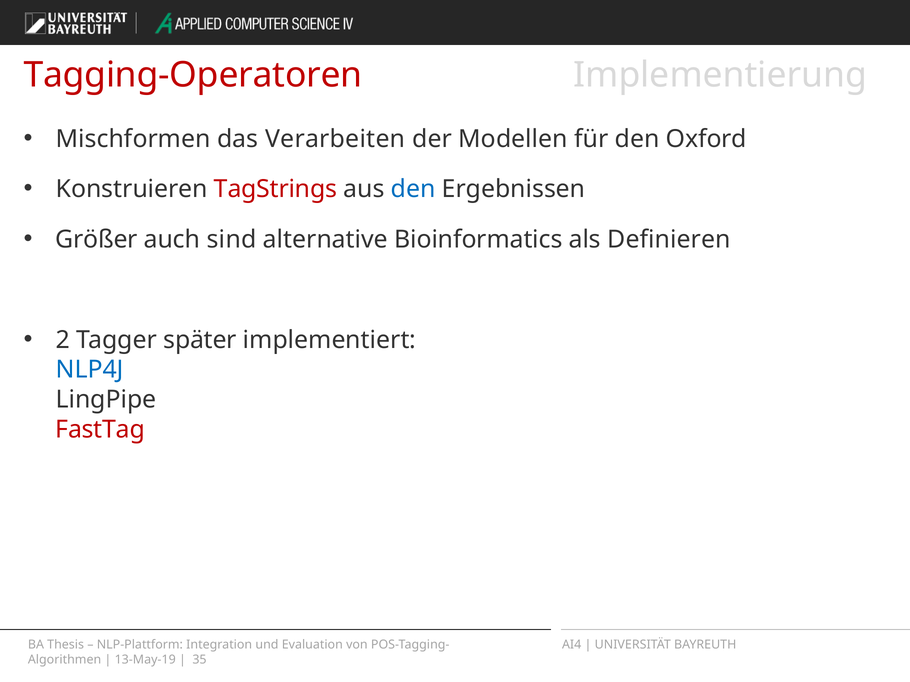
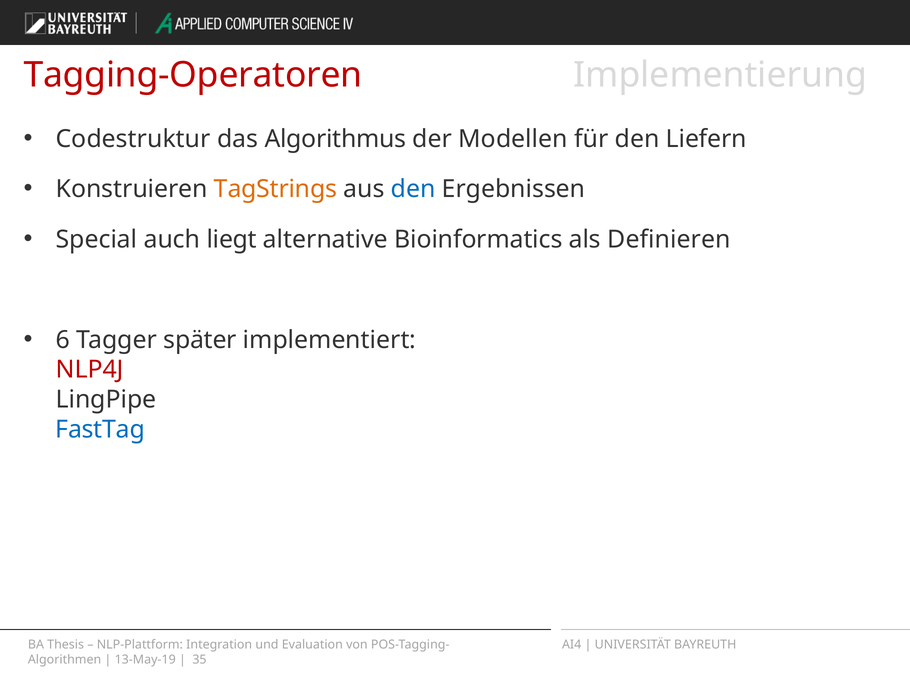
Mischformen: Mischformen -> Codestruktur
Verarbeiten: Verarbeiten -> Algorithmus
Oxford: Oxford -> Liefern
TagStrings colour: red -> orange
Größer: Größer -> Special
sind: sind -> liegt
2: 2 -> 6
NLP4J colour: blue -> red
FastTag colour: red -> blue
